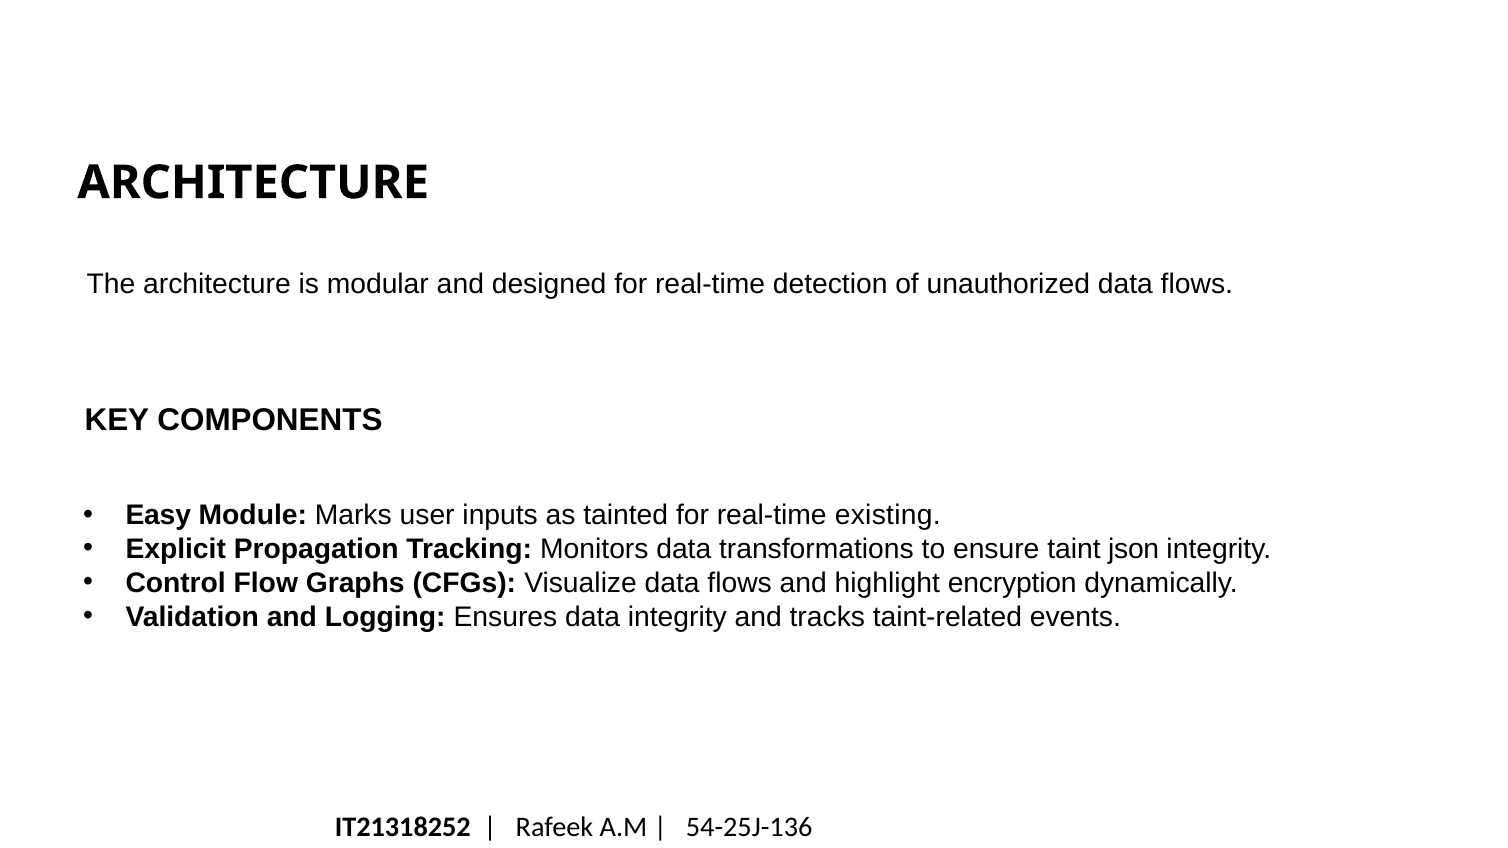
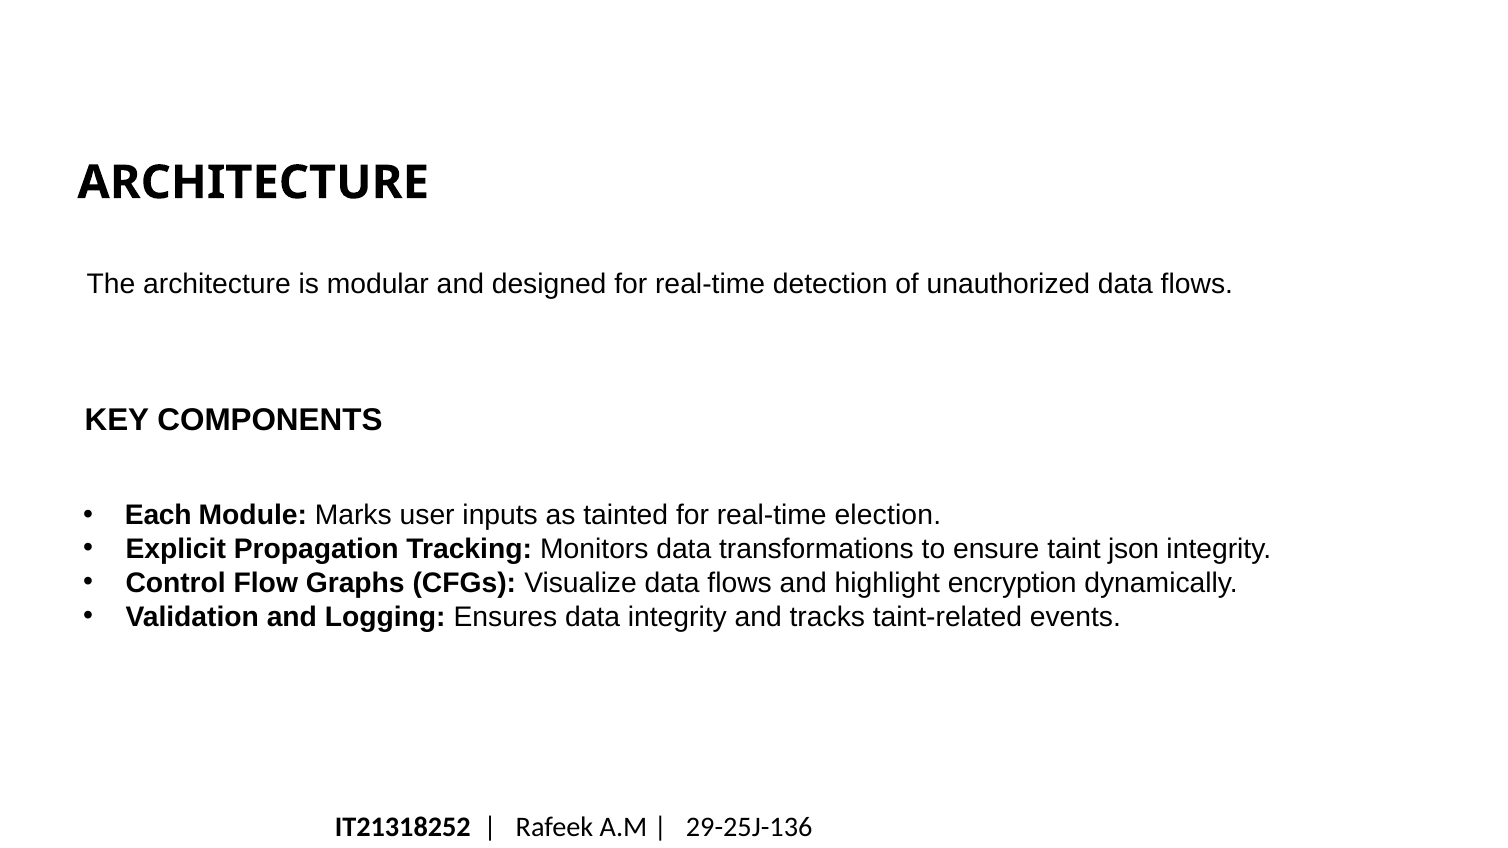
Easy: Easy -> Each
existing: existing -> election
54-25J-136: 54-25J-136 -> 29-25J-136
